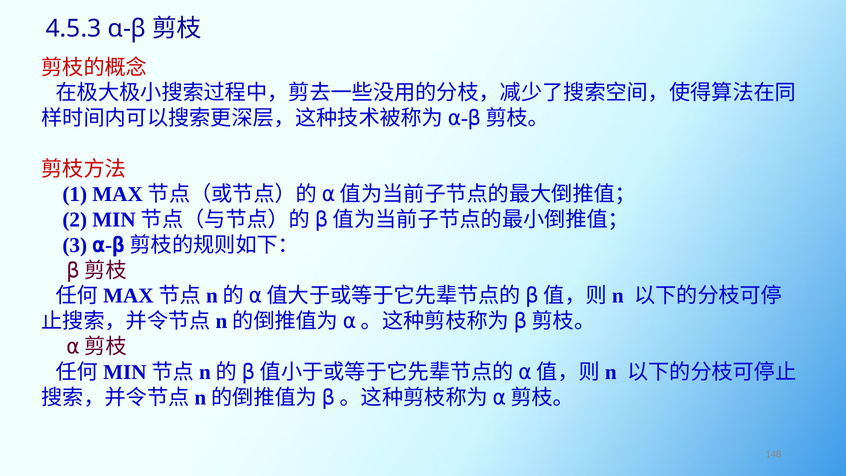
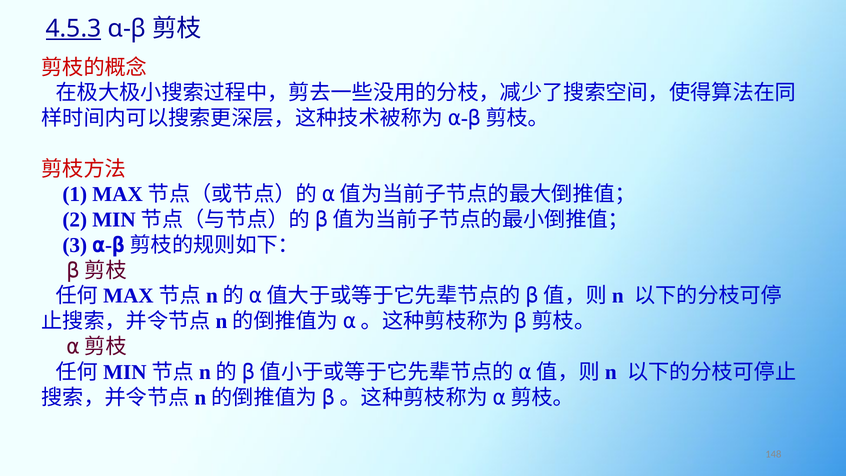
4.5.3 underline: none -> present
